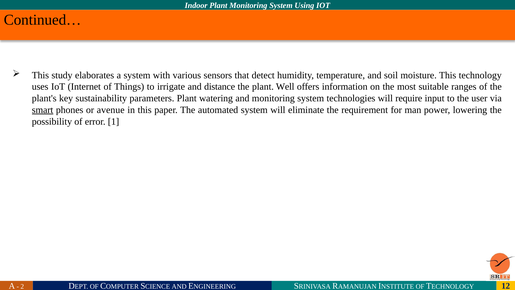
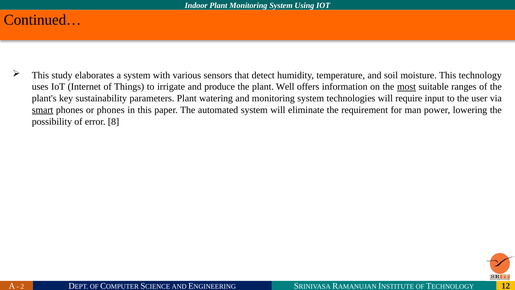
distance: distance -> produce
most underline: none -> present
or avenue: avenue -> phones
1: 1 -> 8
